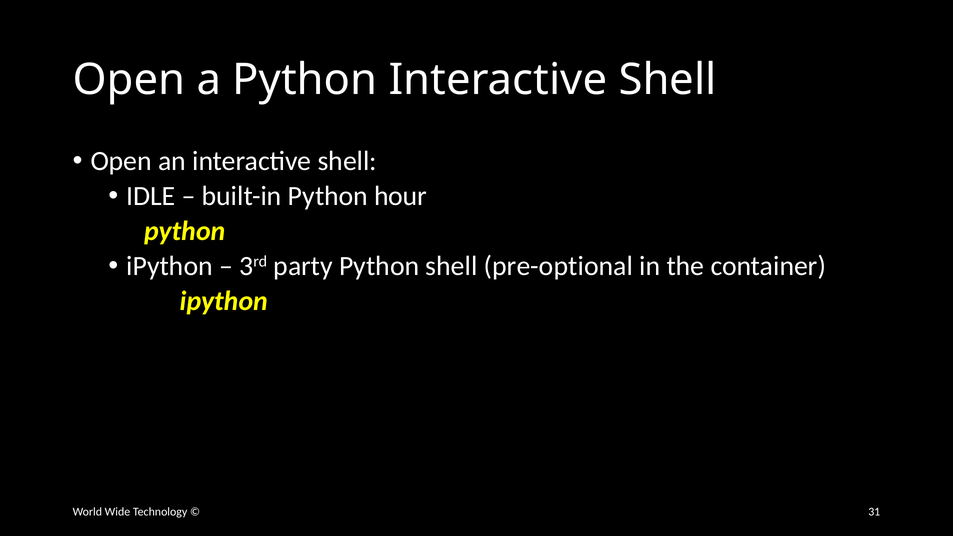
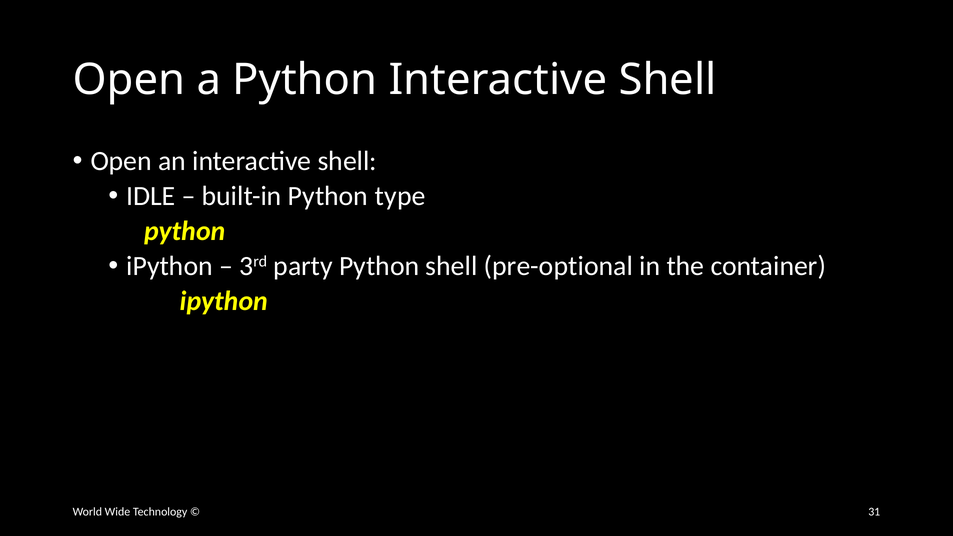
hour: hour -> type
